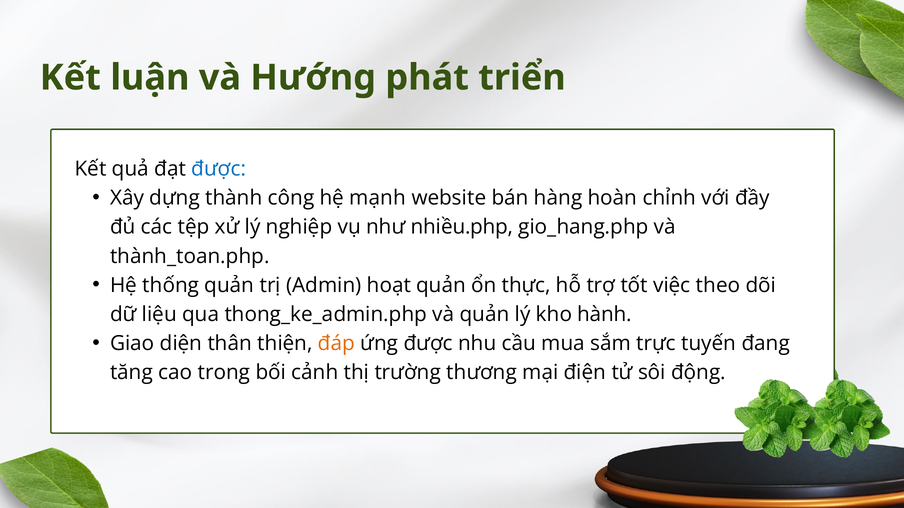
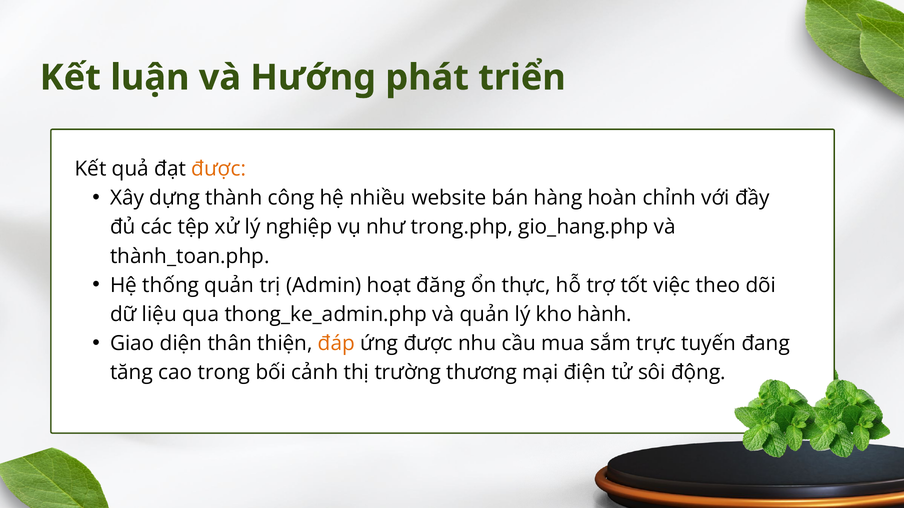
được at (219, 169) colour: blue -> orange
mạnh: mạnh -> nhiều
nhiều.php: nhiều.php -> trong.php
hoạt quản: quản -> đăng
